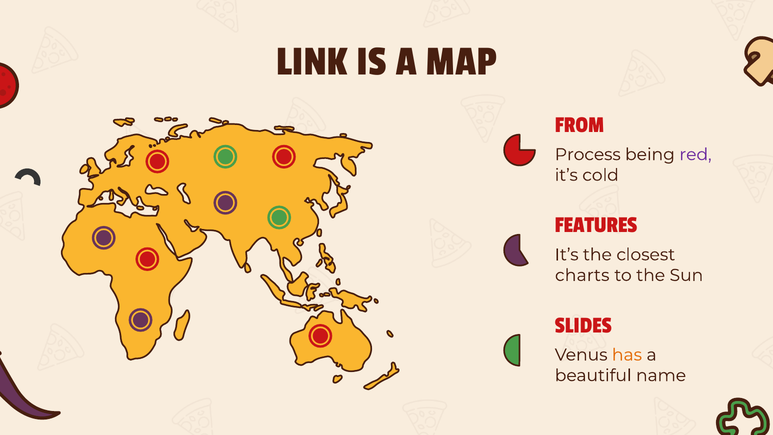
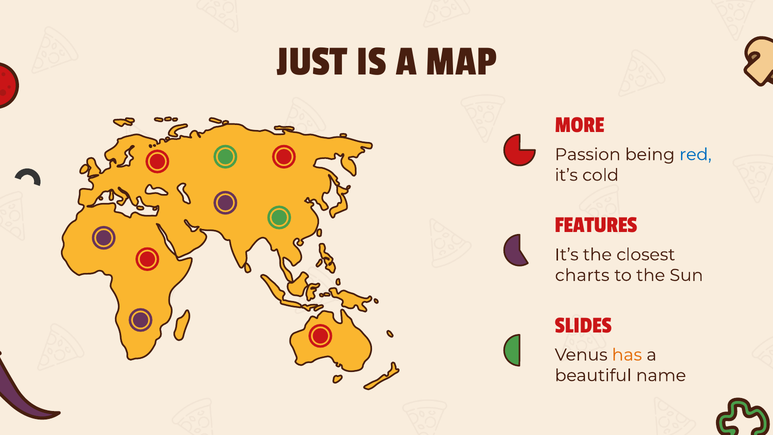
LINK: LINK -> JUST
FROM: FROM -> MORE
Process: Process -> Passion
red colour: purple -> blue
